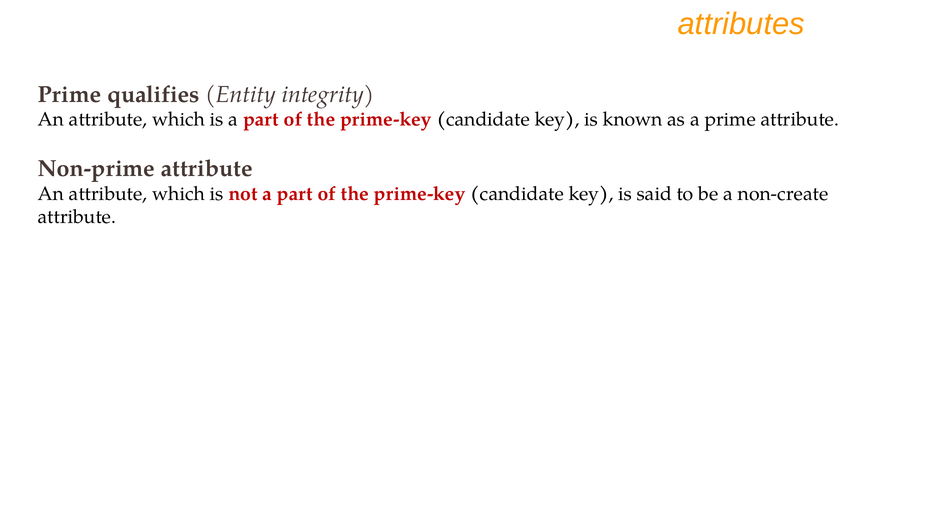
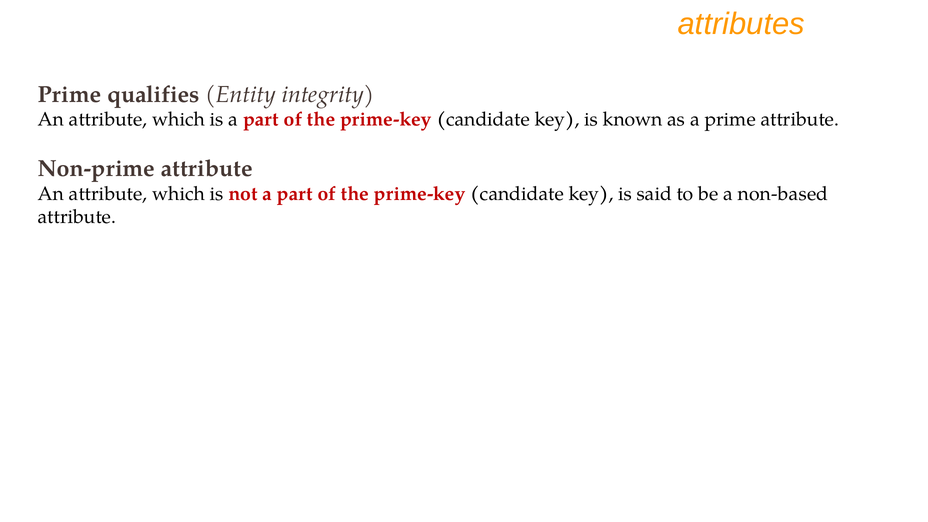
non-create: non-create -> non-based
